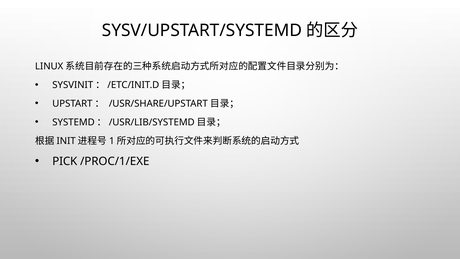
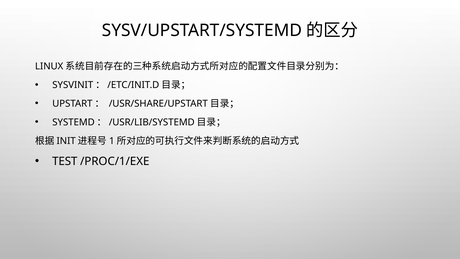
PICK: PICK -> TEST
